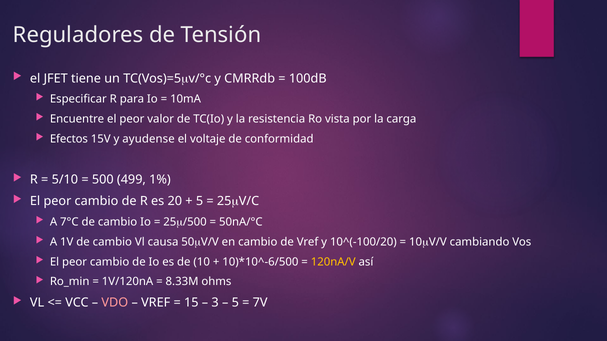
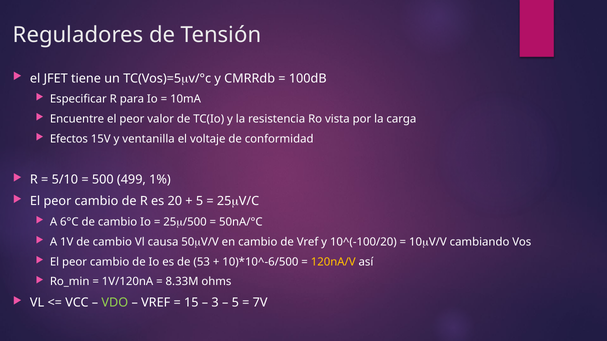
ayudense: ayudense -> ventanilla
7°C: 7°C -> 6°C
10: 10 -> 53
VDO colour: pink -> light green
